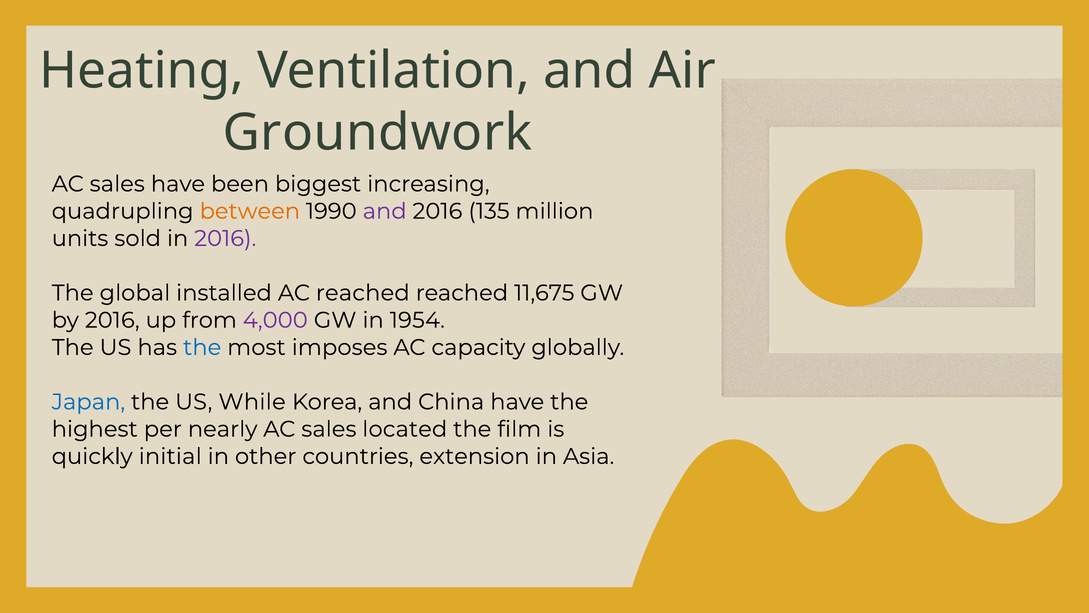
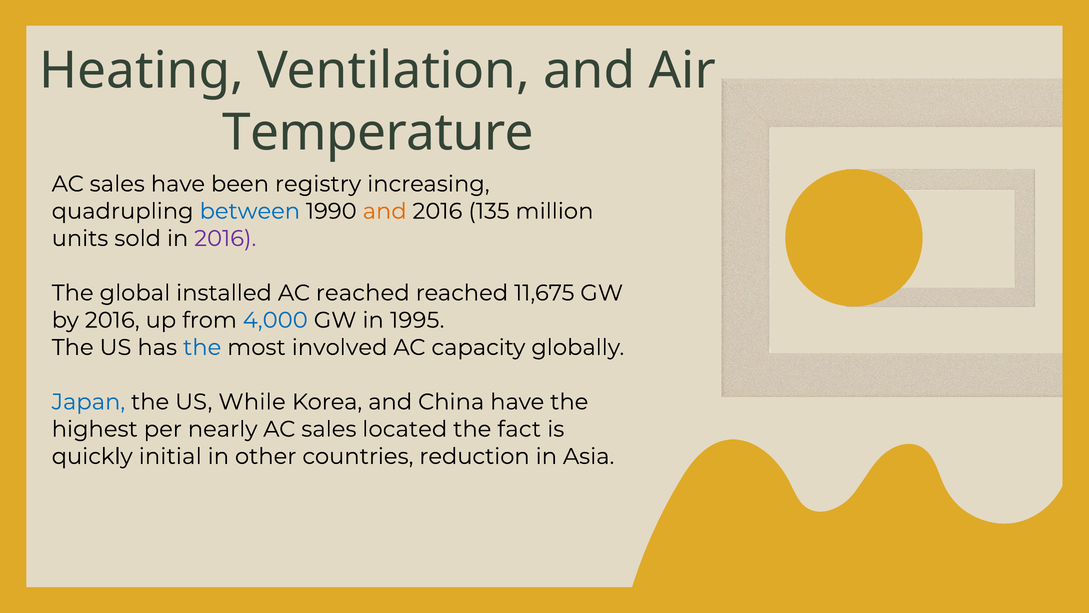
Groundwork: Groundwork -> Temperature
biggest: biggest -> registry
between colour: orange -> blue
and at (385, 211) colour: purple -> orange
4,000 colour: purple -> blue
1954: 1954 -> 1995
imposes: imposes -> involved
film: film -> fact
extension: extension -> reduction
